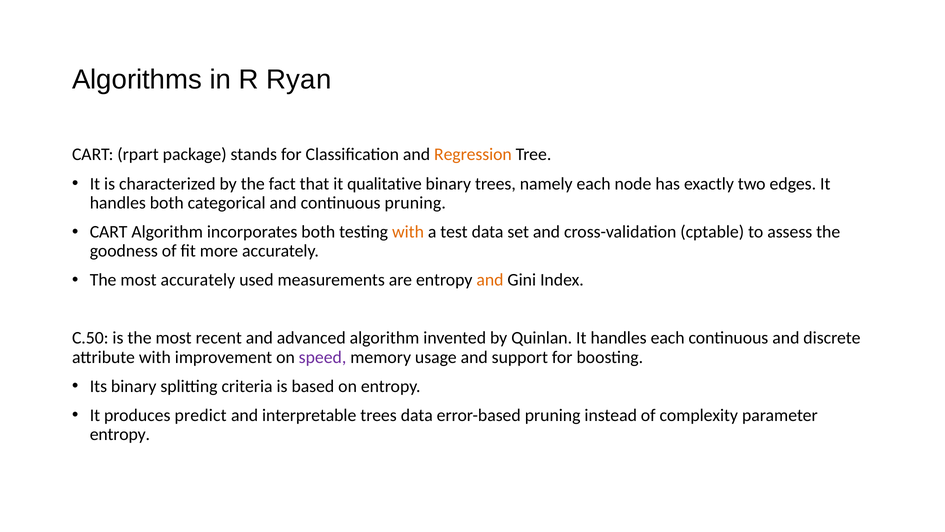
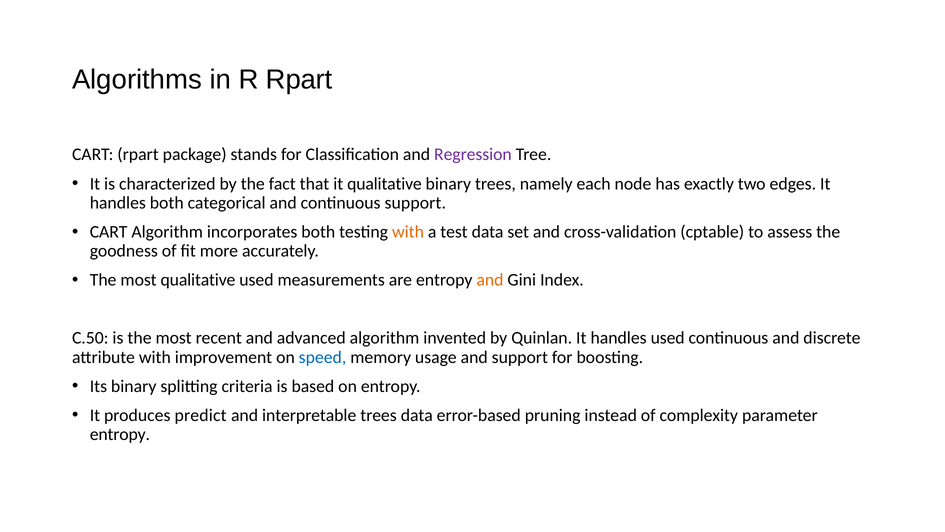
R Ryan: Ryan -> Rpart
Regression colour: orange -> purple
continuous pruning: pruning -> support
most accurately: accurately -> qualitative
handles each: each -> used
speed colour: purple -> blue
